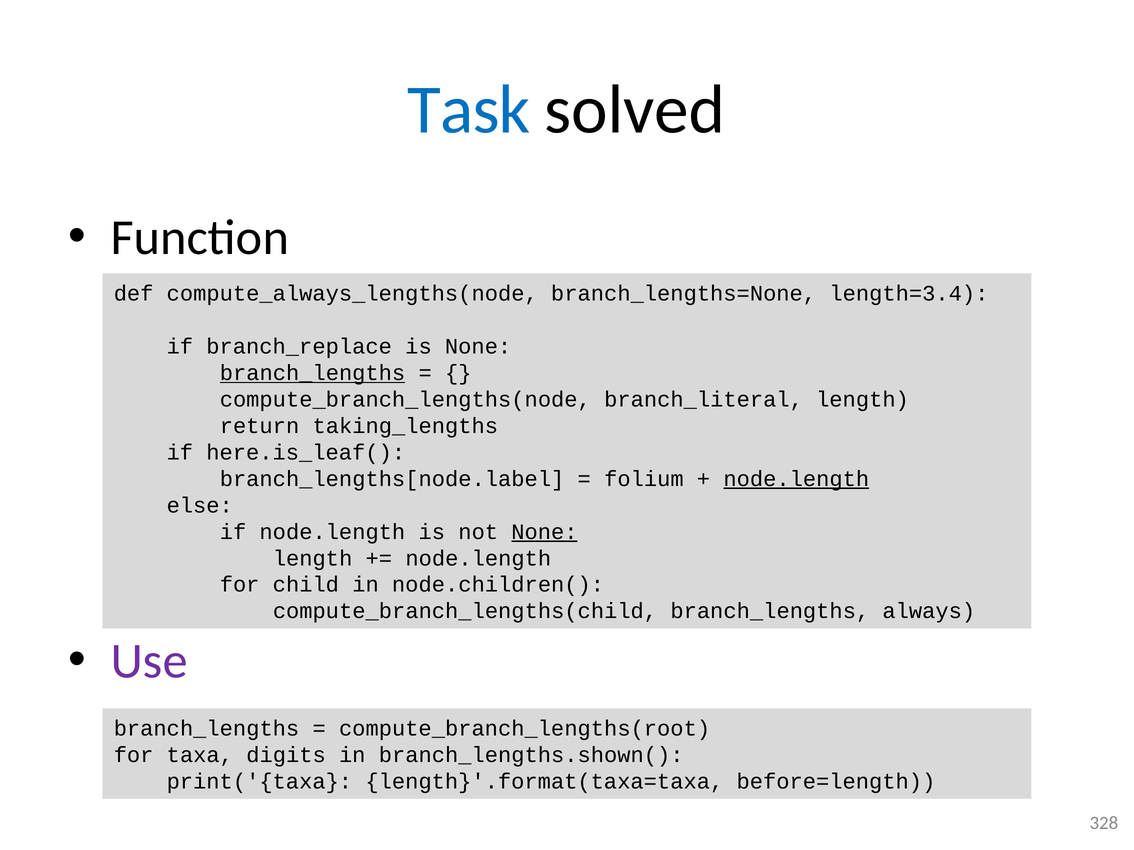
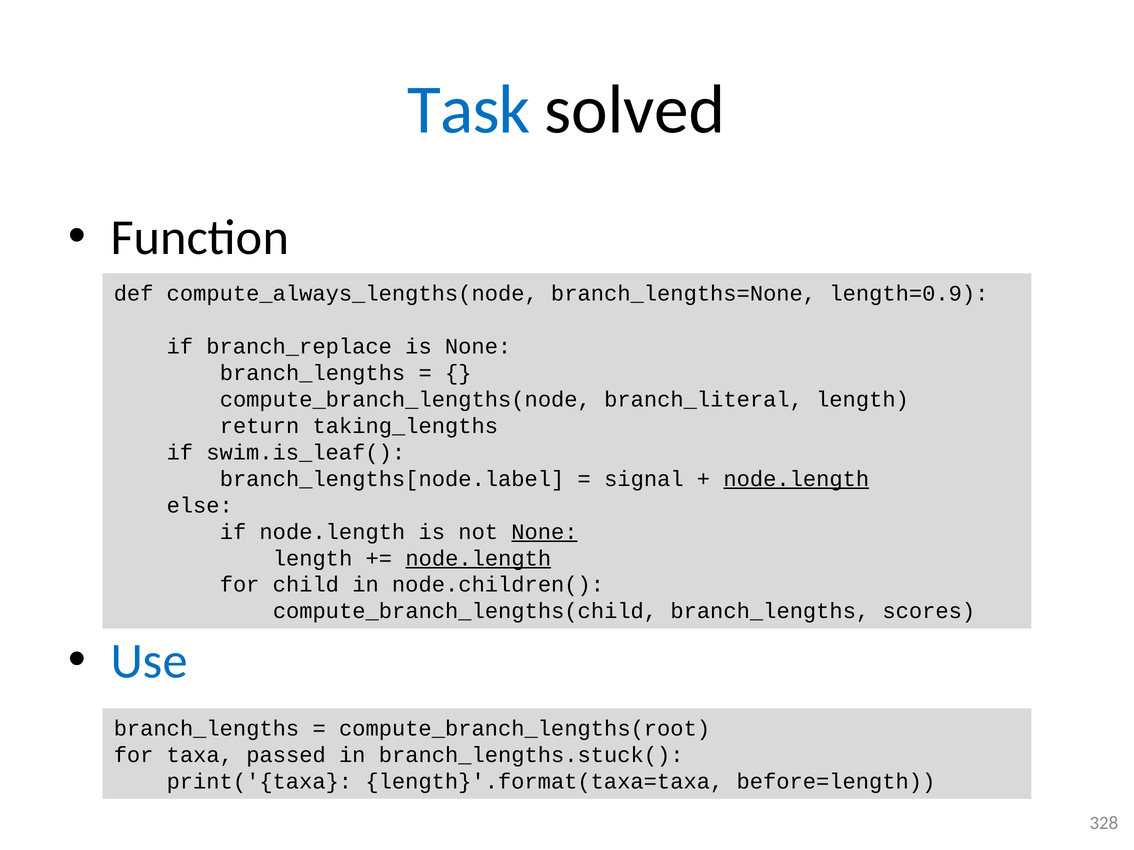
length=3.4: length=3.4 -> length=0.9
branch_lengths at (313, 373) underline: present -> none
here.is_leaf(: here.is_leaf( -> swim.is_leaf(
folium: folium -> signal
node.length at (478, 559) underline: none -> present
always: always -> scores
Use colour: purple -> blue
digits: digits -> passed
branch_lengths.shown(: branch_lengths.shown( -> branch_lengths.stuck(
